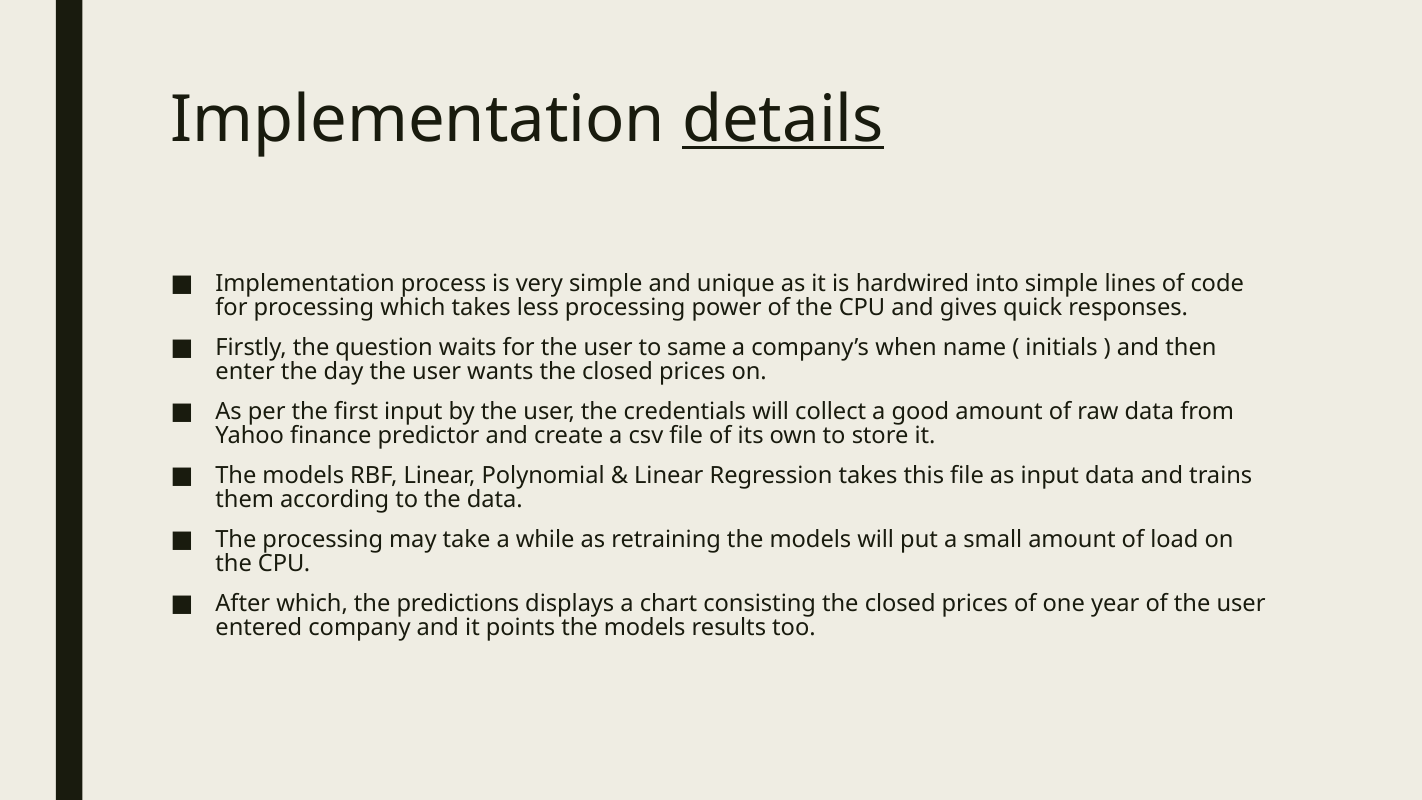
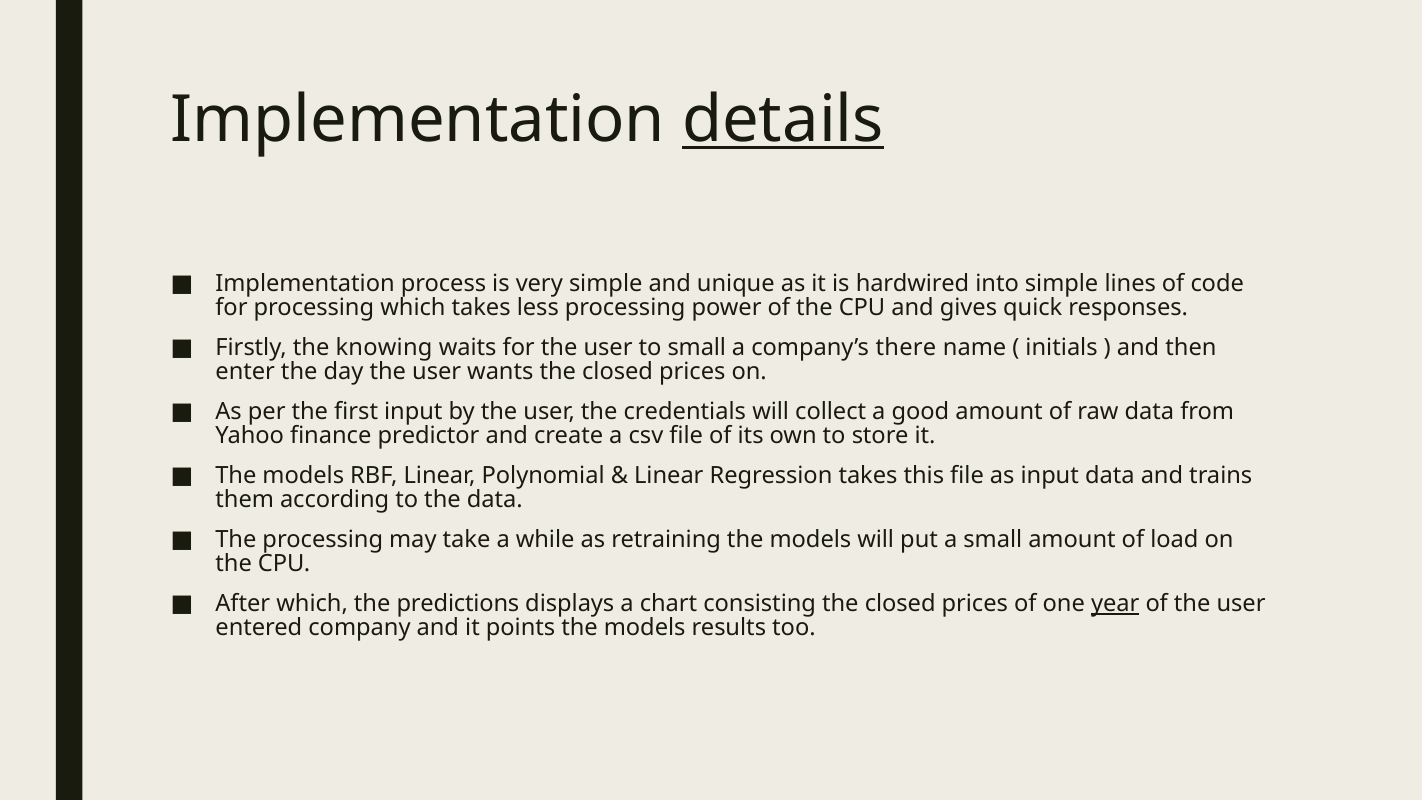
question: question -> knowing
to same: same -> small
when: when -> there
year underline: none -> present
